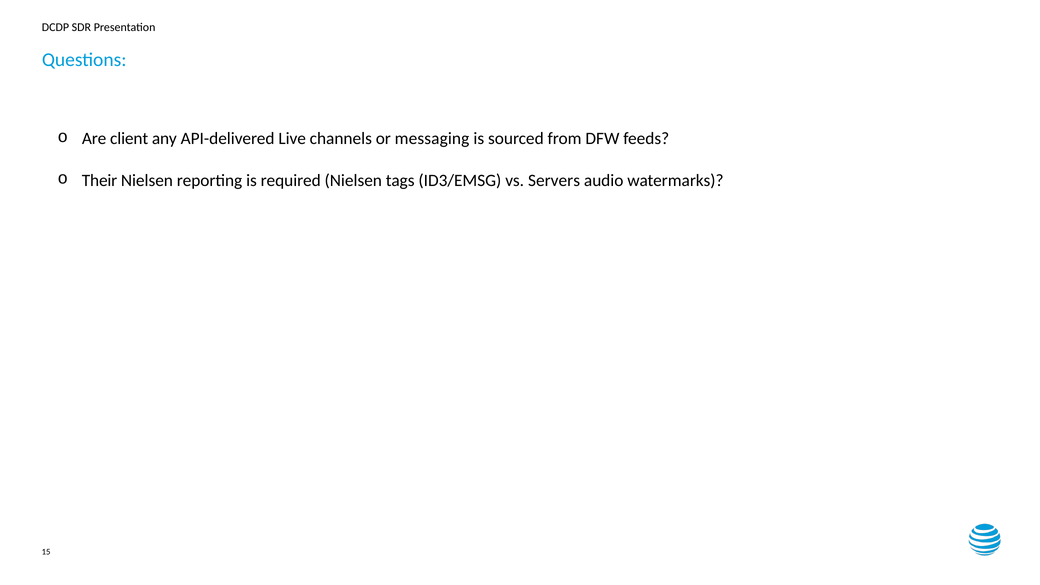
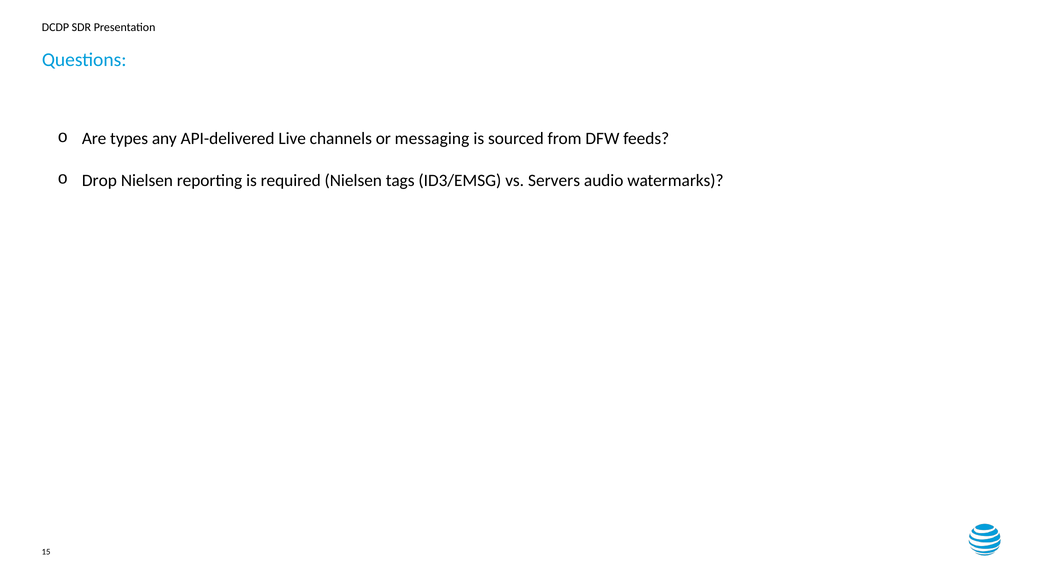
client: client -> types
Their: Their -> Drop
